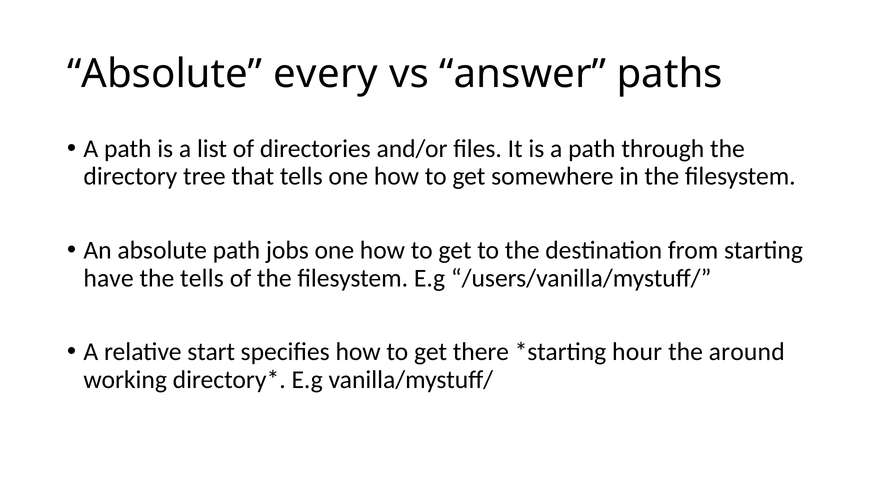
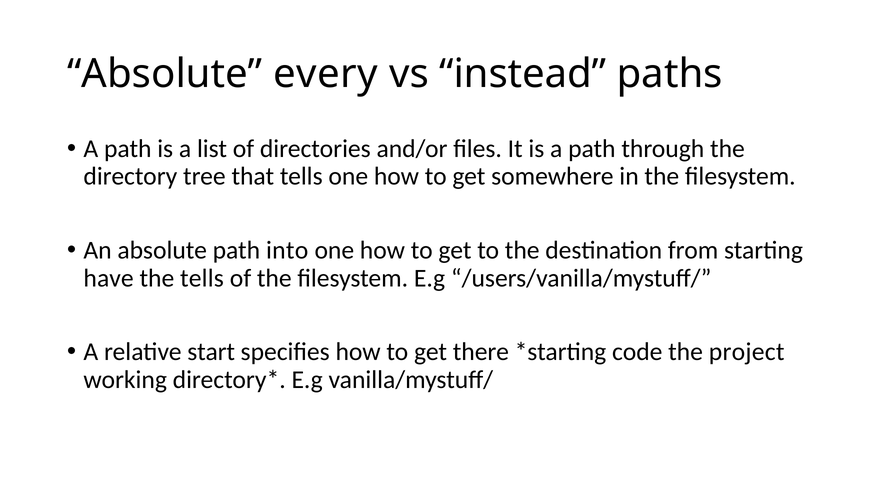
answer: answer -> instead
jobs: jobs -> into
hour: hour -> code
around: around -> project
